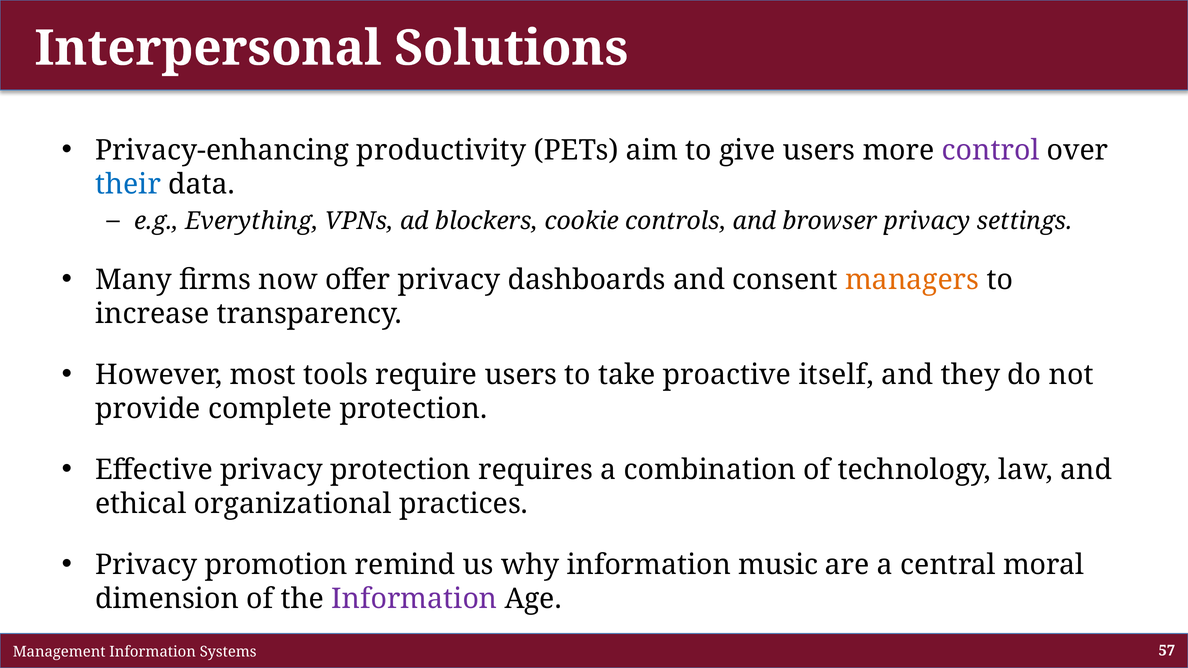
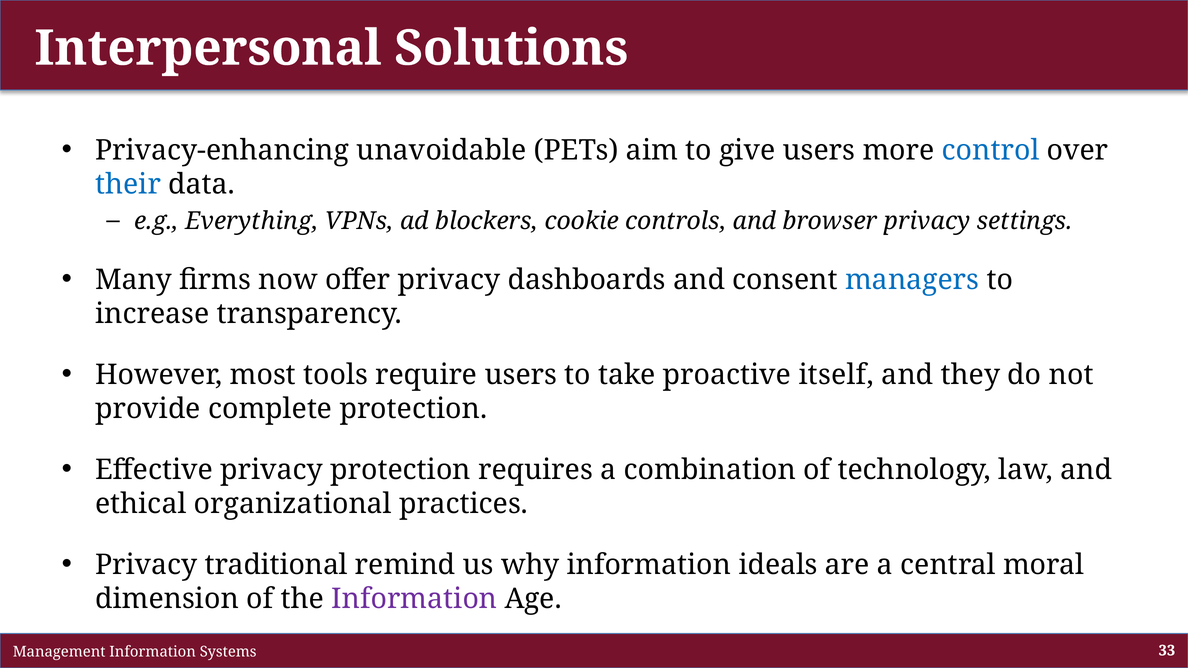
productivity: productivity -> unavoidable
control colour: purple -> blue
managers colour: orange -> blue
promotion: promotion -> traditional
music: music -> ideals
57: 57 -> 33
